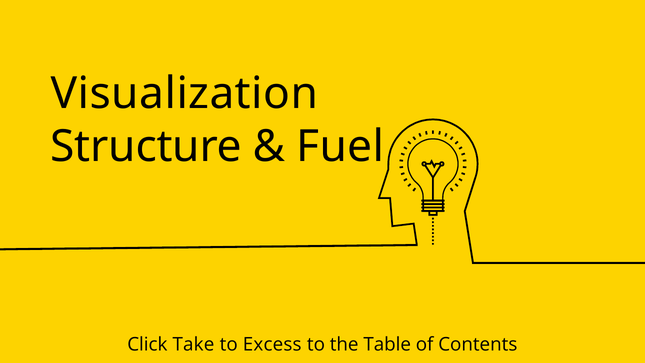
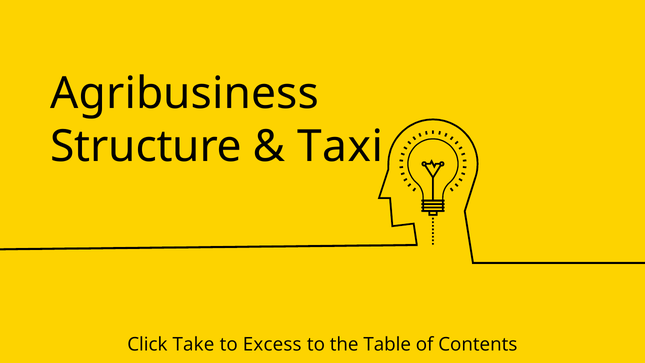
Visualization: Visualization -> Agribusiness
Fuel: Fuel -> Taxi
